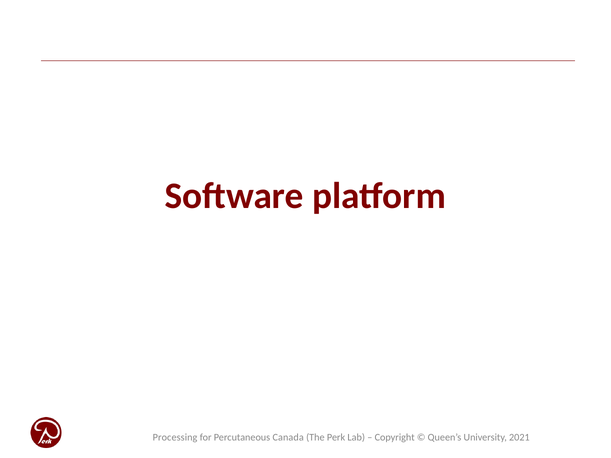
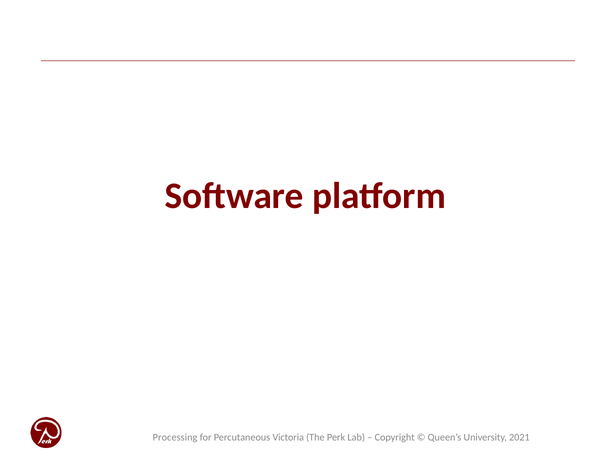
Canada: Canada -> Victoria
